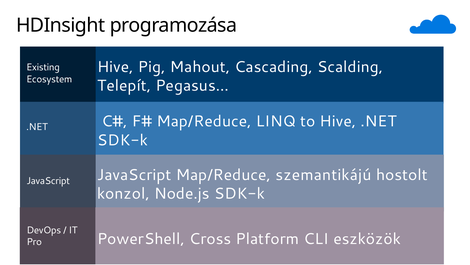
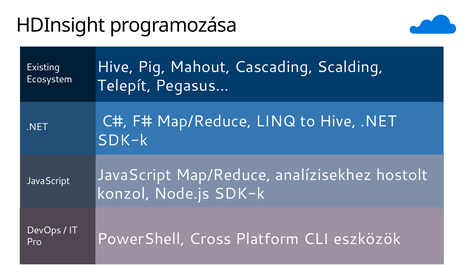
szemantikájú: szemantikájú -> analízisekhez
